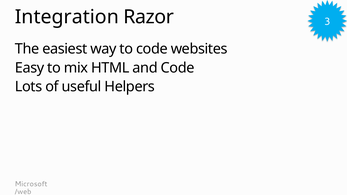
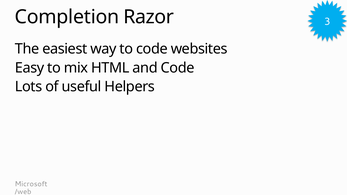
Integration: Integration -> Completion
